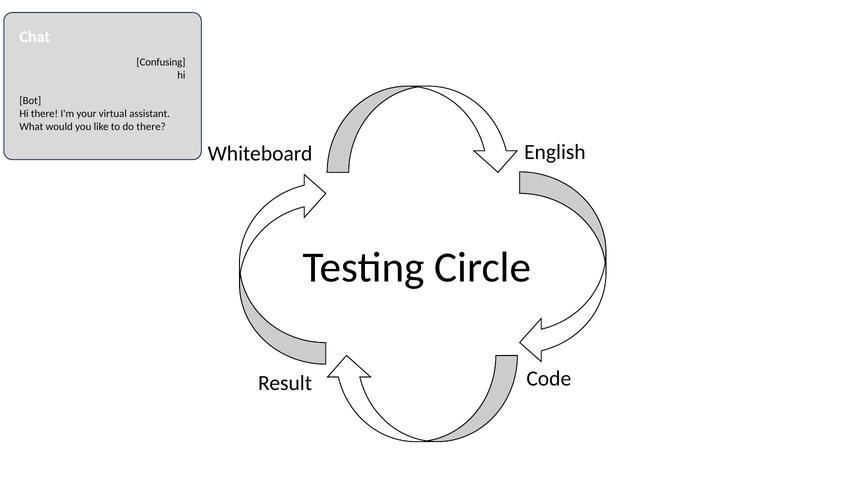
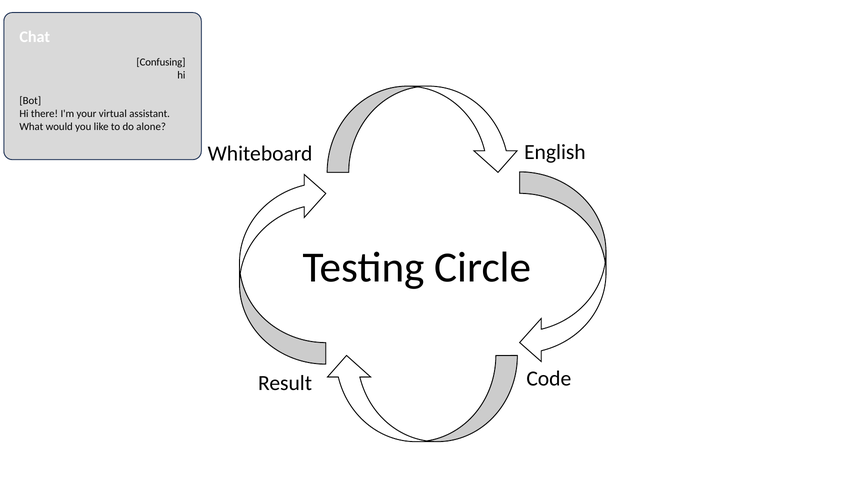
do there: there -> alone
